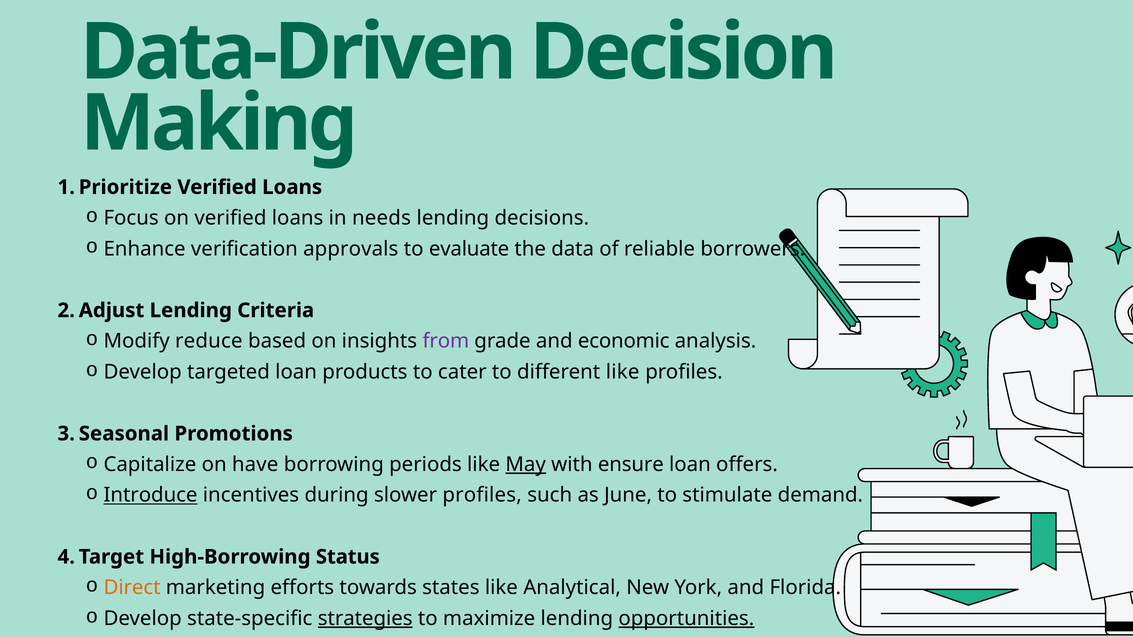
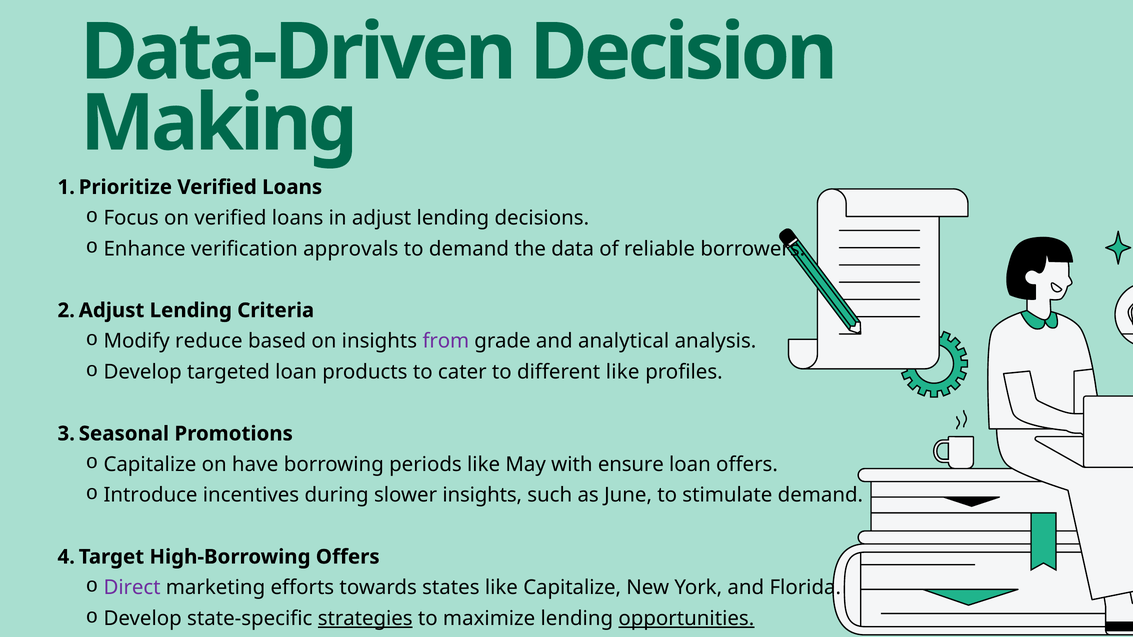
needs: needs -> adjust
to evaluate: evaluate -> demand
economic: economic -> analytical
May underline: present -> none
Introduce underline: present -> none
slower profiles: profiles -> insights
High-Borrowing Status: Status -> Offers
Direct colour: orange -> purple
like Analytical: Analytical -> Capitalize
